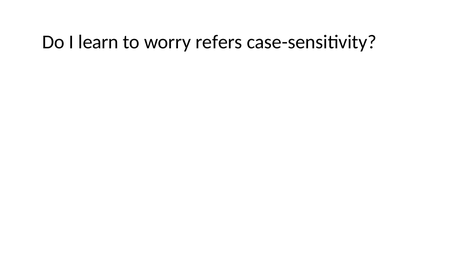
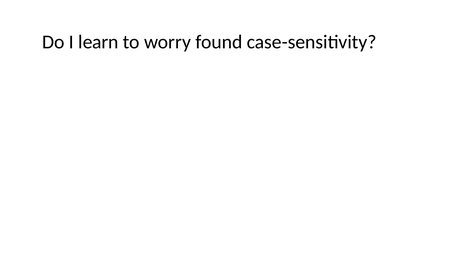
refers: refers -> found
